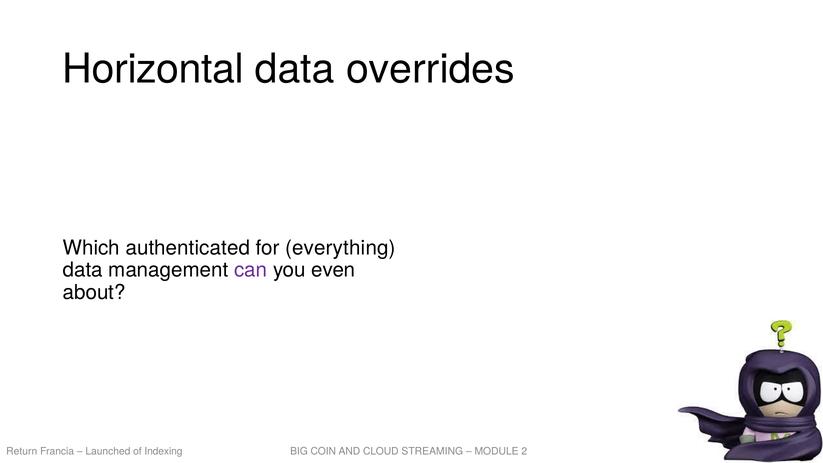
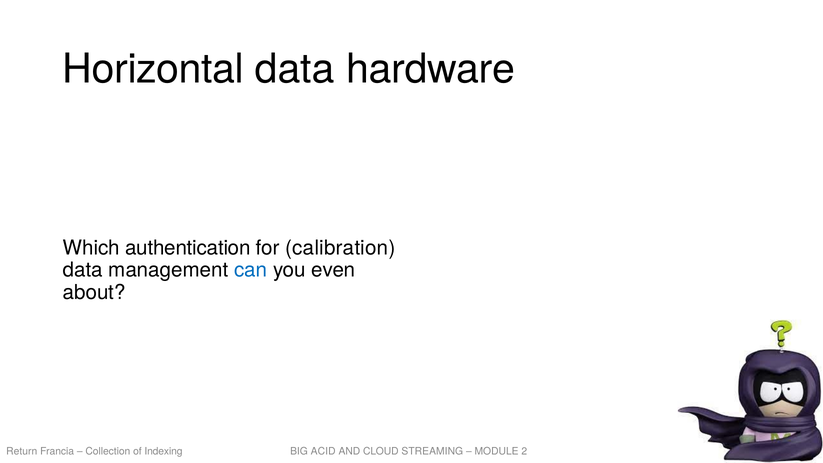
overrides: overrides -> hardware
authenticated: authenticated -> authentication
everything: everything -> calibration
can colour: purple -> blue
Launched: Launched -> Collection
COIN: COIN -> ACID
